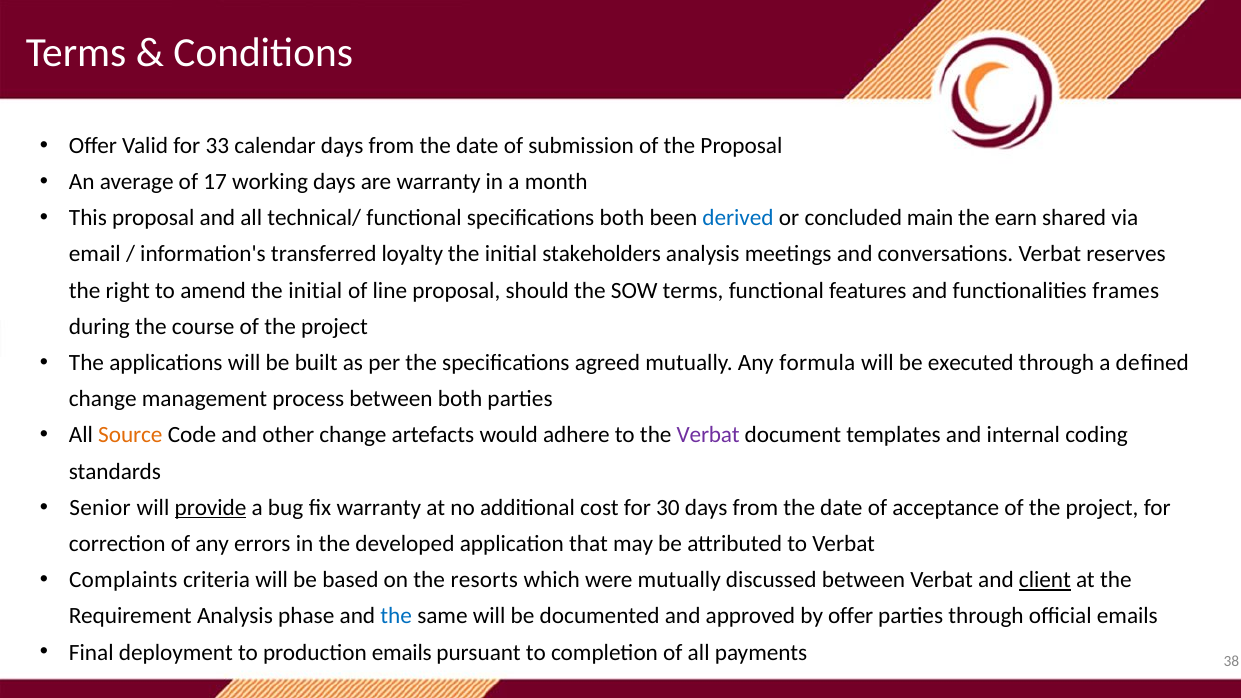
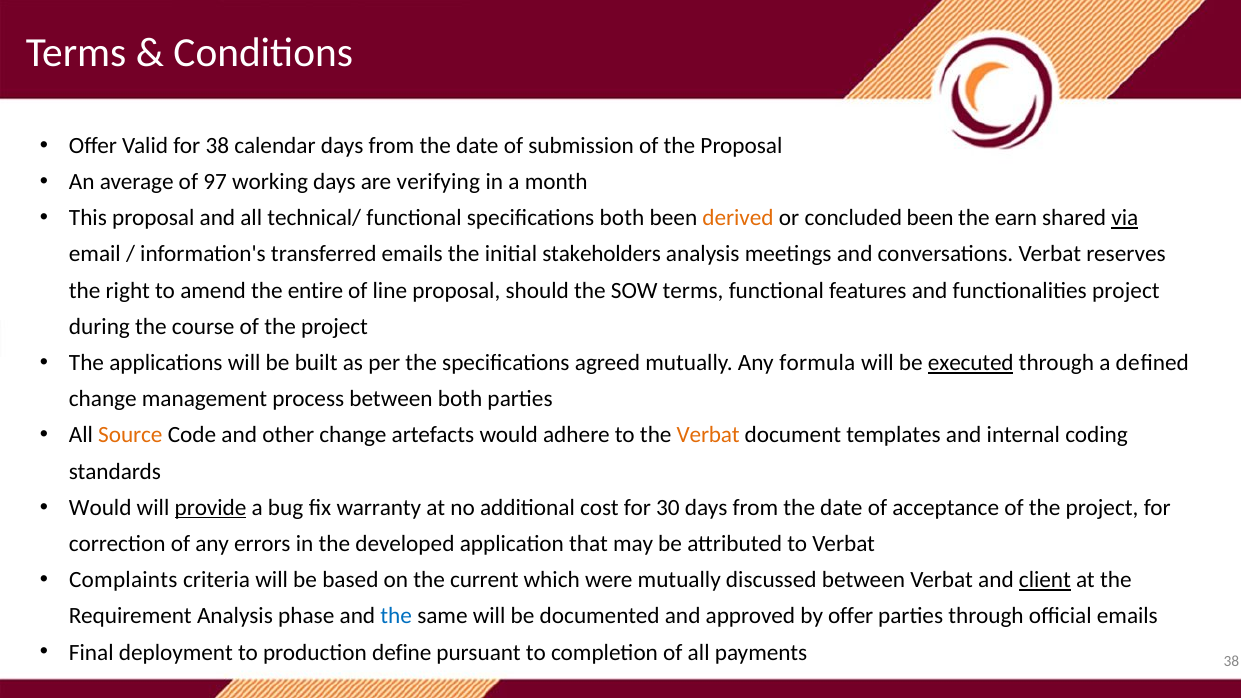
for 33: 33 -> 38
17: 17 -> 97
are warranty: warranty -> verifying
derived colour: blue -> orange
concluded main: main -> been
via underline: none -> present
transferred loyalty: loyalty -> emails
amend the initial: initial -> entire
functionalities frames: frames -> project
executed underline: none -> present
Verbat at (708, 435) colour: purple -> orange
Senior at (100, 508): Senior -> Would
resorts: resorts -> current
production emails: emails -> define
